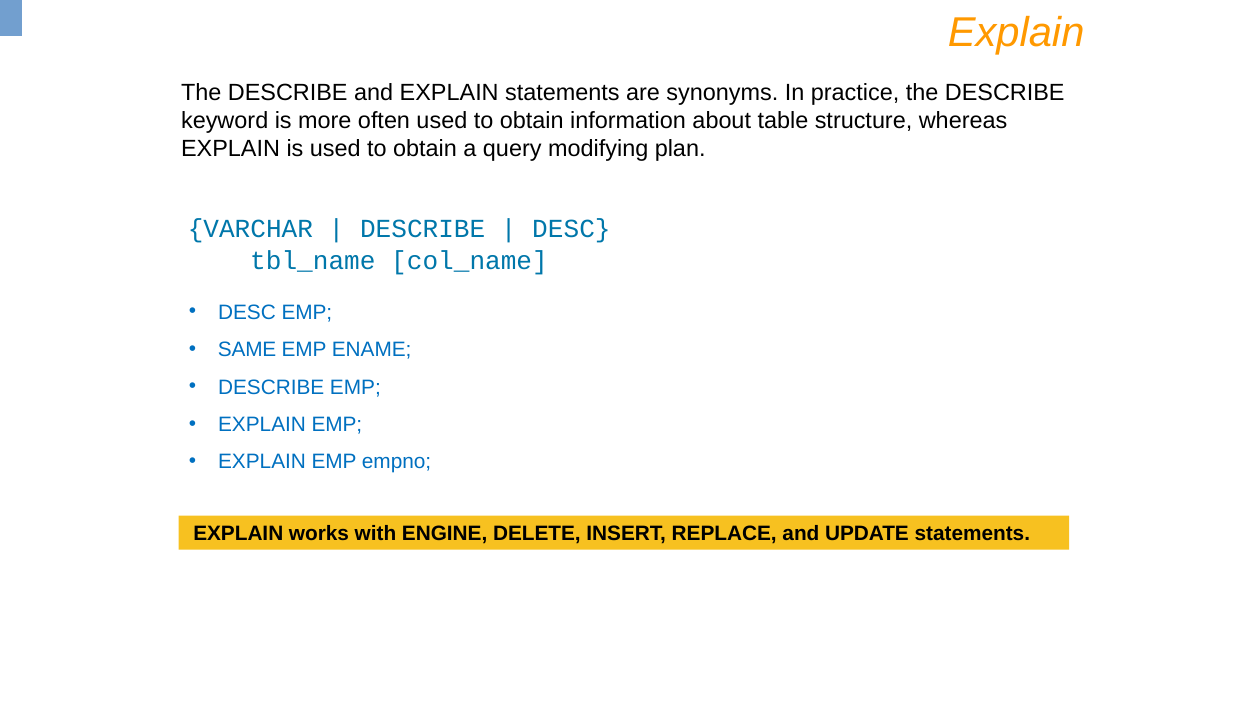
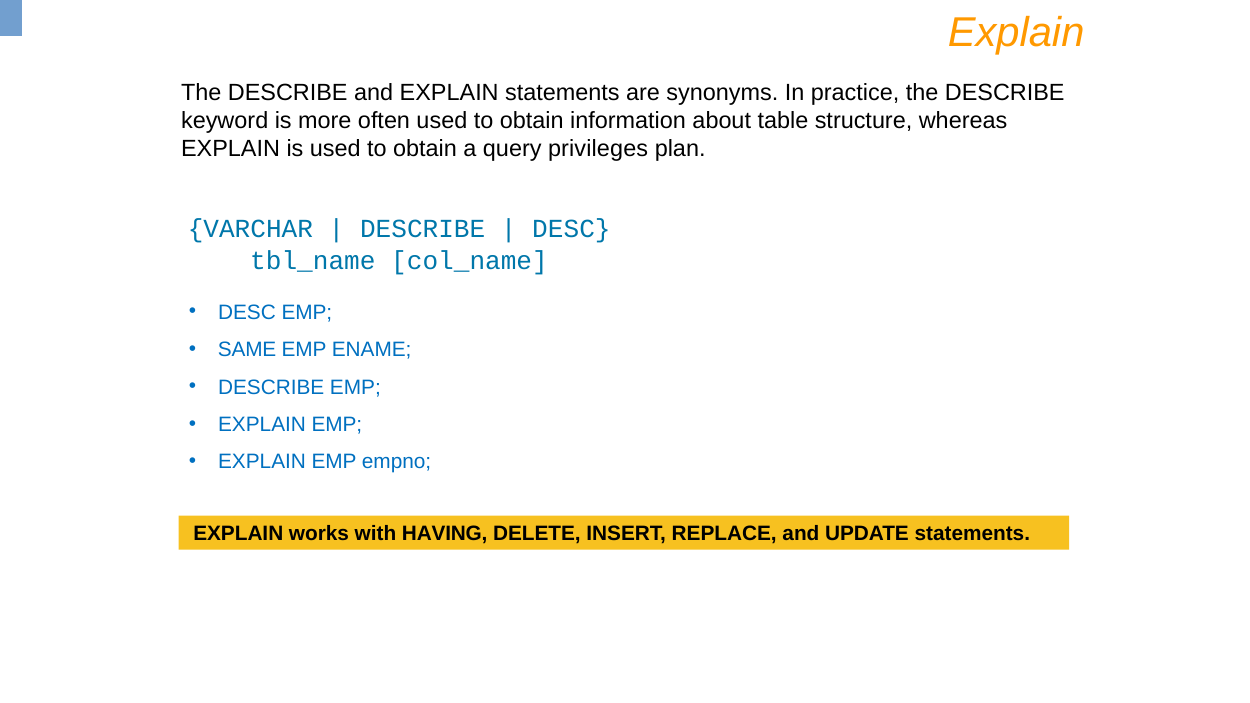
modifying: modifying -> privileges
ENGINE: ENGINE -> HAVING
